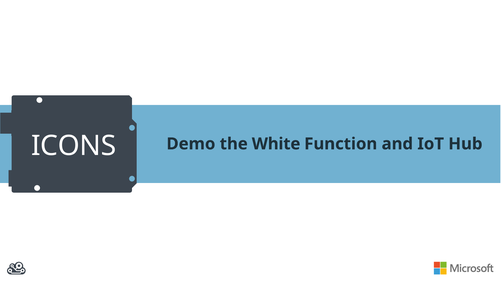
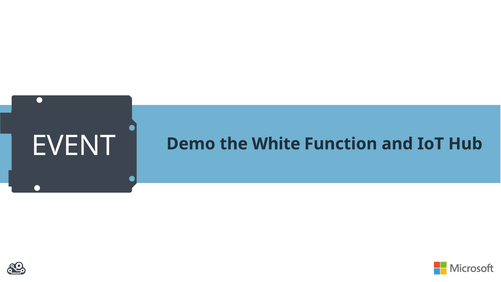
ICONS: ICONS -> EVENT
